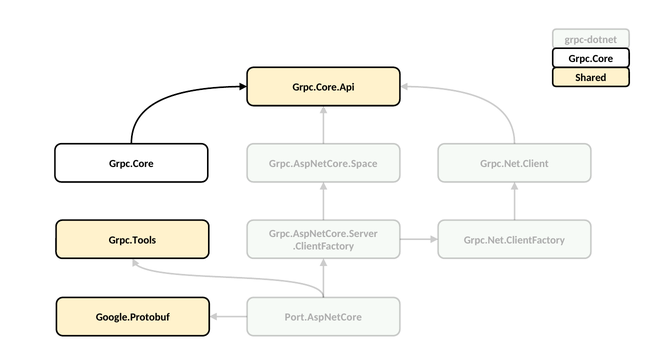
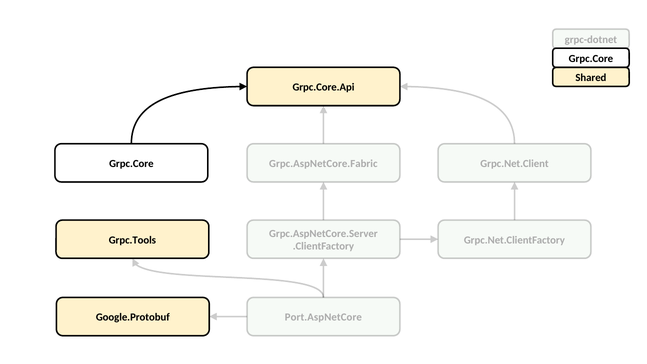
Grpc.AspNetCore.Space: Grpc.AspNetCore.Space -> Grpc.AspNetCore.Fabric
